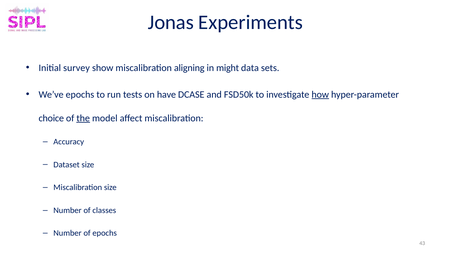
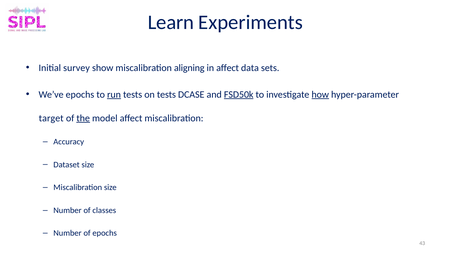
Jonas: Jonas -> Learn
in might: might -> affect
run underline: none -> present
on have: have -> tests
FSD50k underline: none -> present
choice: choice -> target
